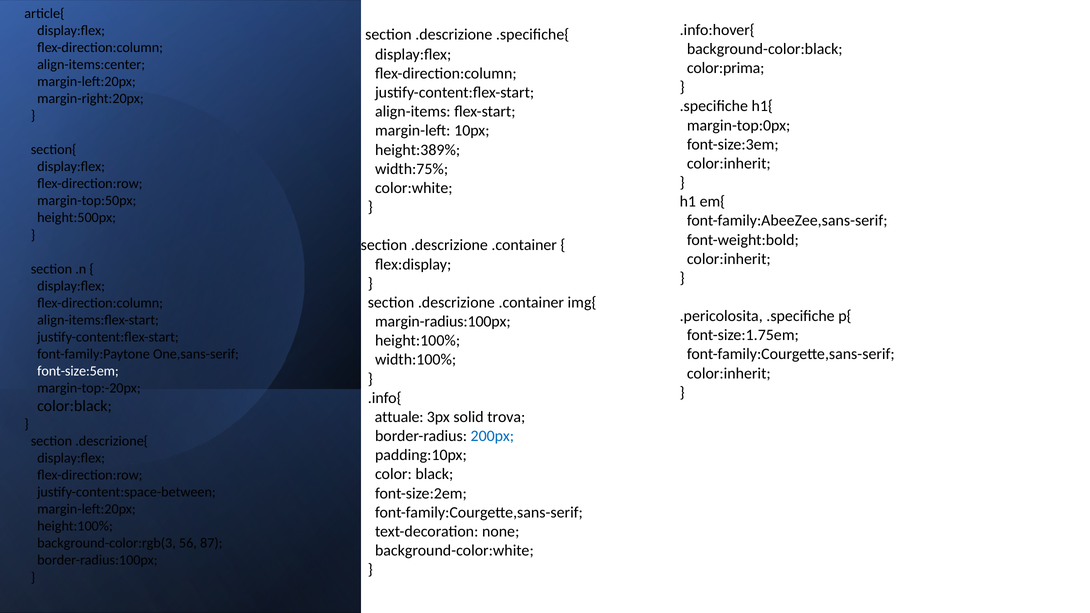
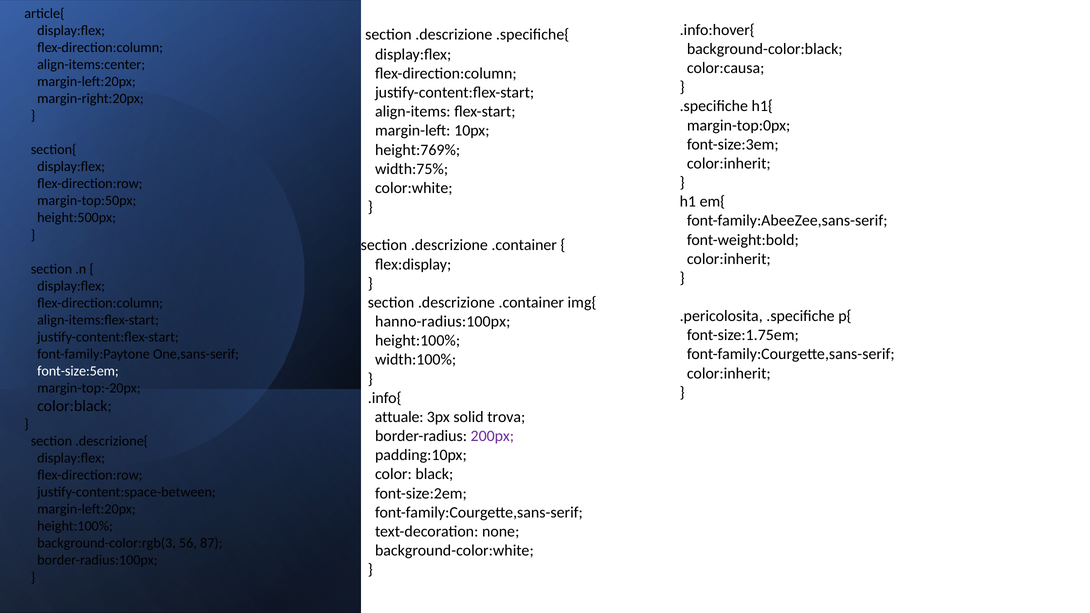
color:prima: color:prima -> color:causa
height:389%: height:389% -> height:769%
margin-radius:100px: margin-radius:100px -> hanno-radius:100px
200px colour: blue -> purple
